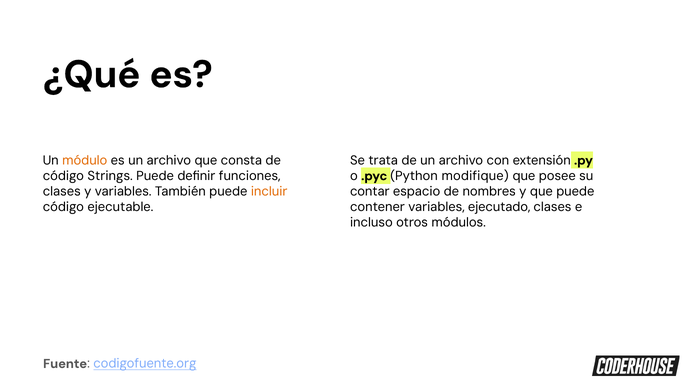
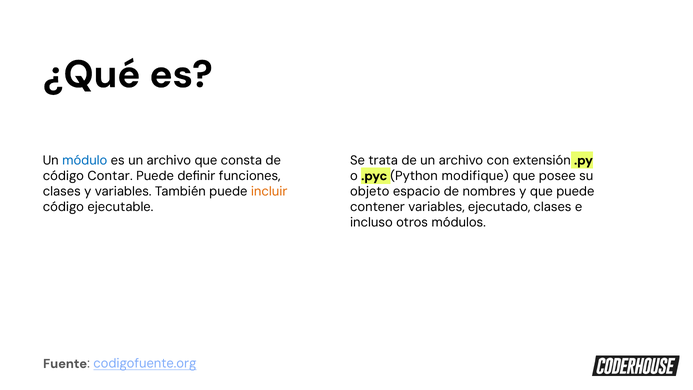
módulo colour: orange -> blue
Strings: Strings -> Contar
contar: contar -> objeto
